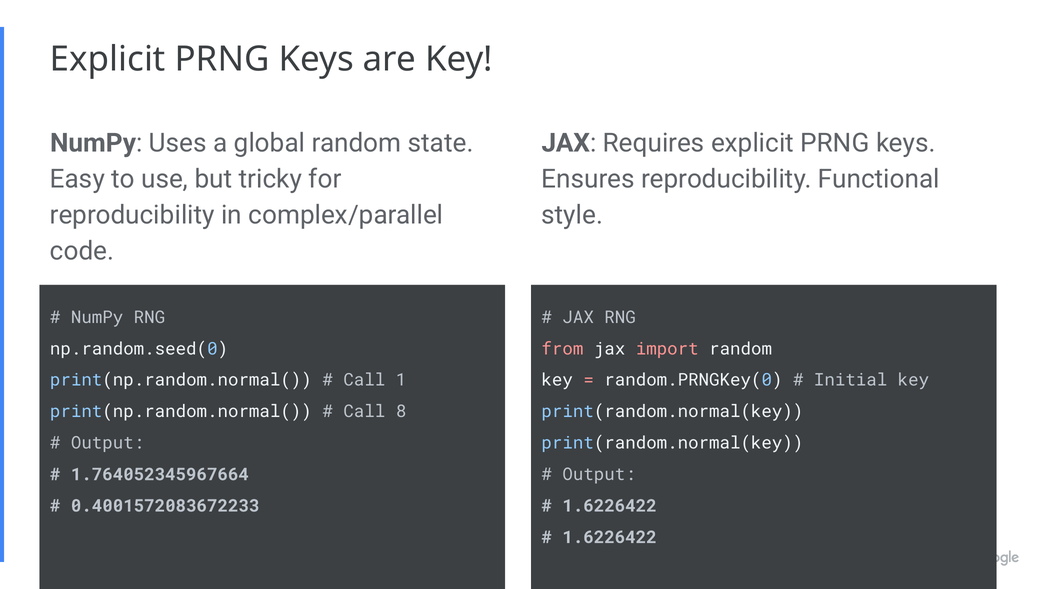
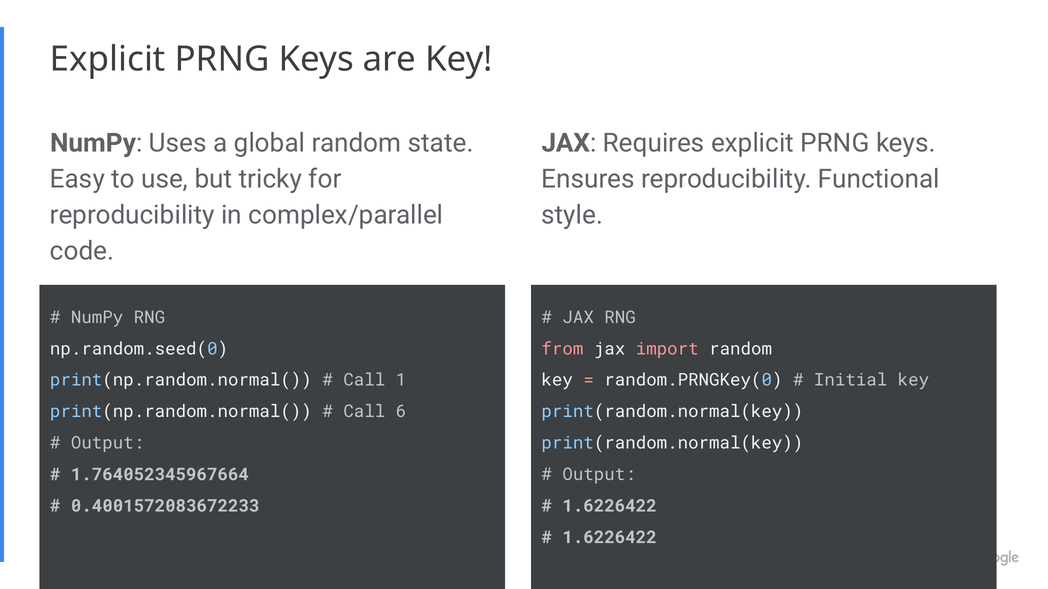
8: 8 -> 6
